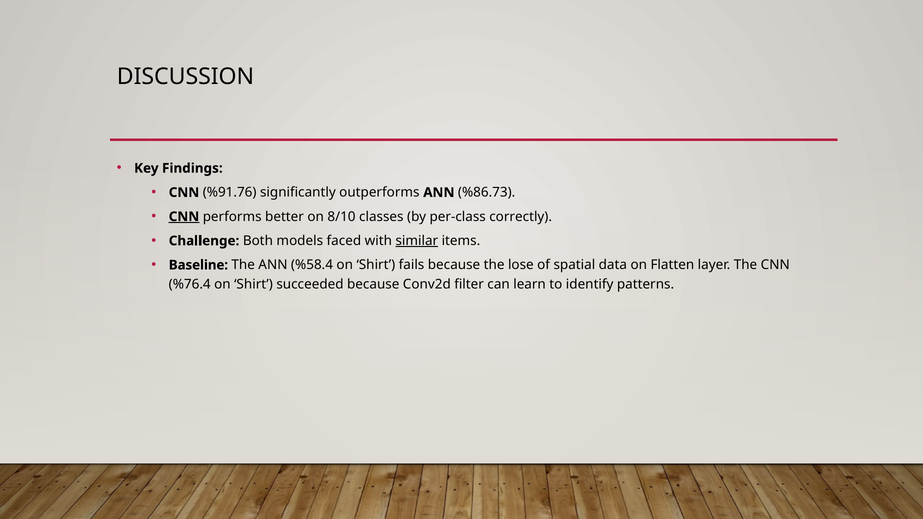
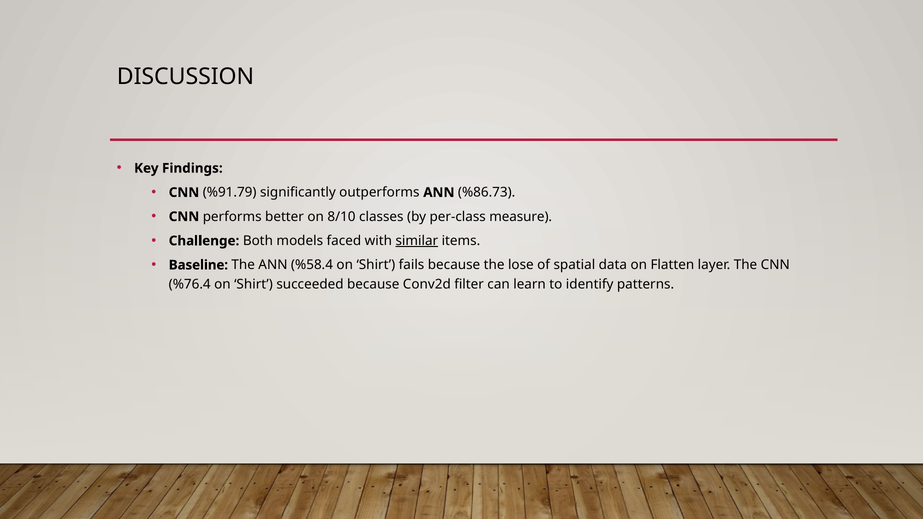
%91.76: %91.76 -> %91.79
CNN at (184, 217) underline: present -> none
correctly: correctly -> measure
